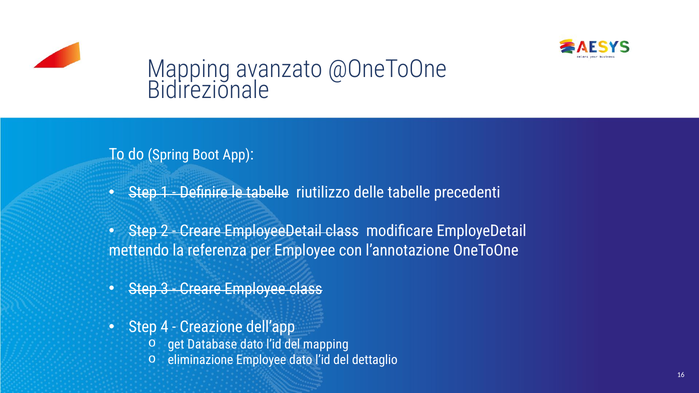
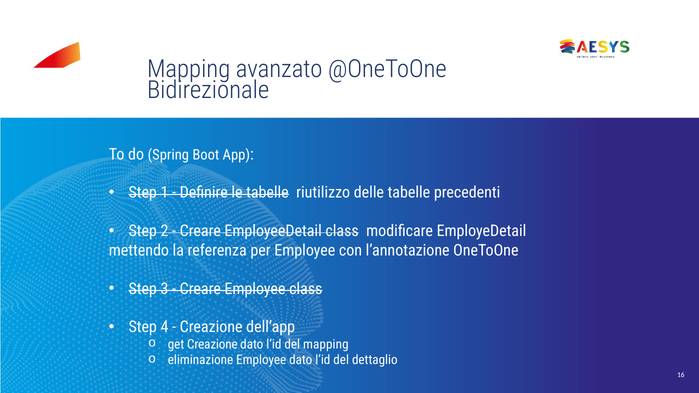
get Database: Database -> Creazione
